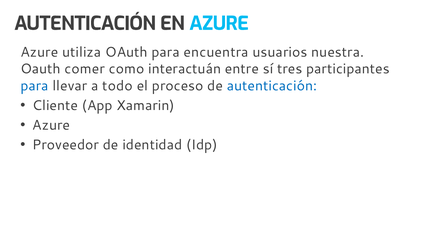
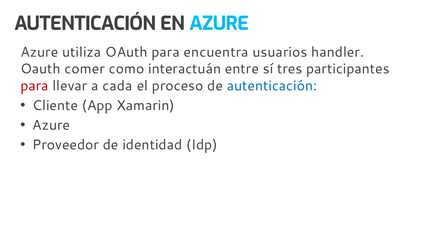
nuestra: nuestra -> handler
para at (34, 86) colour: blue -> red
todo: todo -> cada
